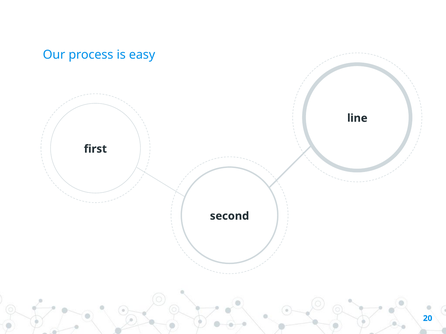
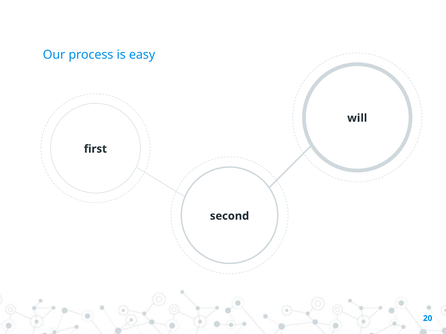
line: line -> will
